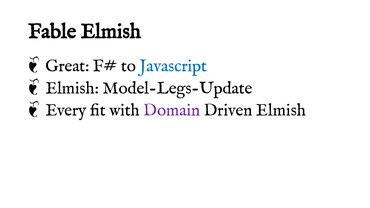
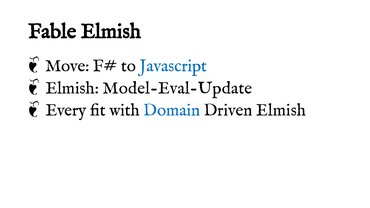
Great: Great -> Move
Model-Legs-Update: Model-Legs-Update -> Model-Eval-Update
Domain colour: purple -> blue
